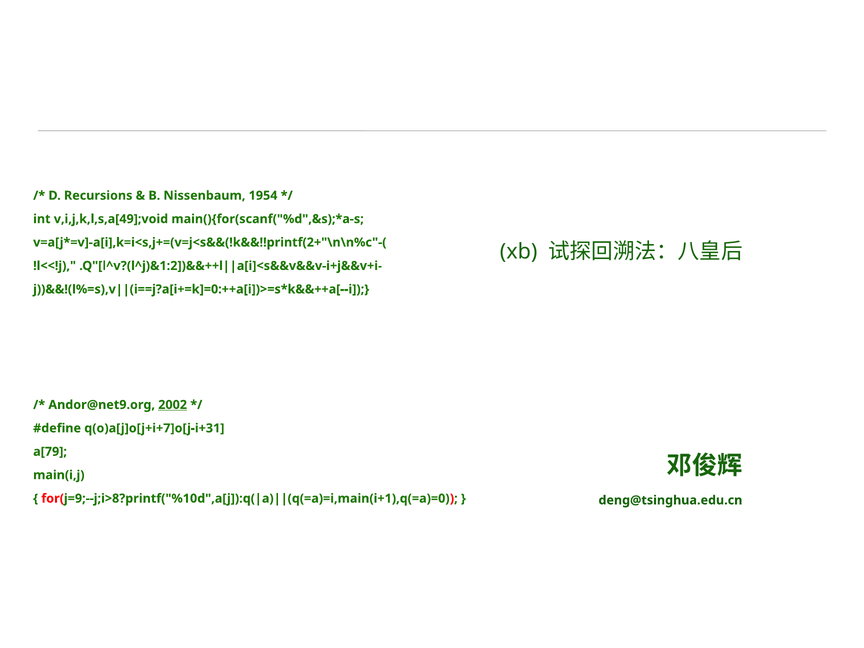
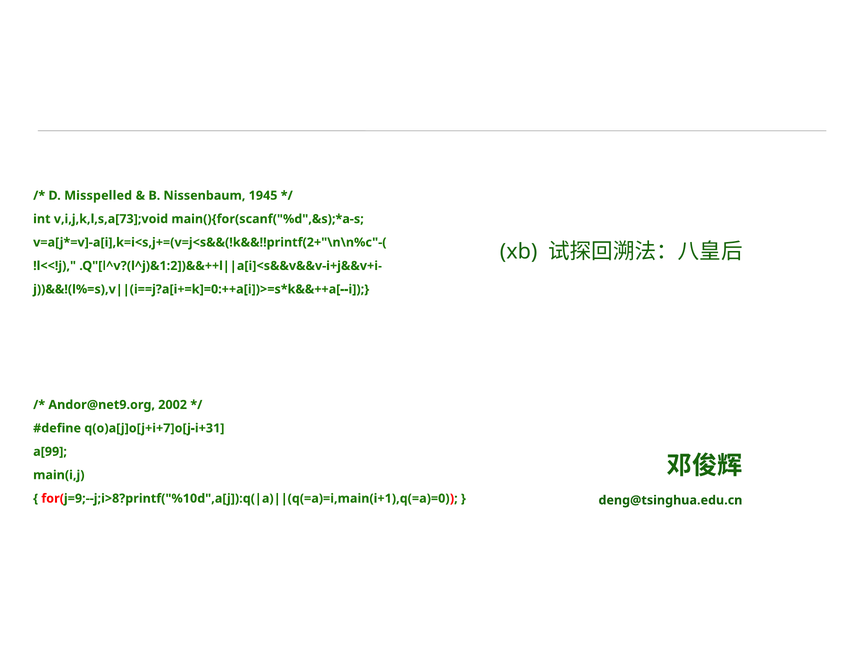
Recursions: Recursions -> Misspelled
1954: 1954 -> 1945
v,i,j,k,l,s,a[49];void: v,i,j,k,l,s,a[49];void -> v,i,j,k,l,s,a[73];void
2002 underline: present -> none
a[79: a[79 -> a[99
